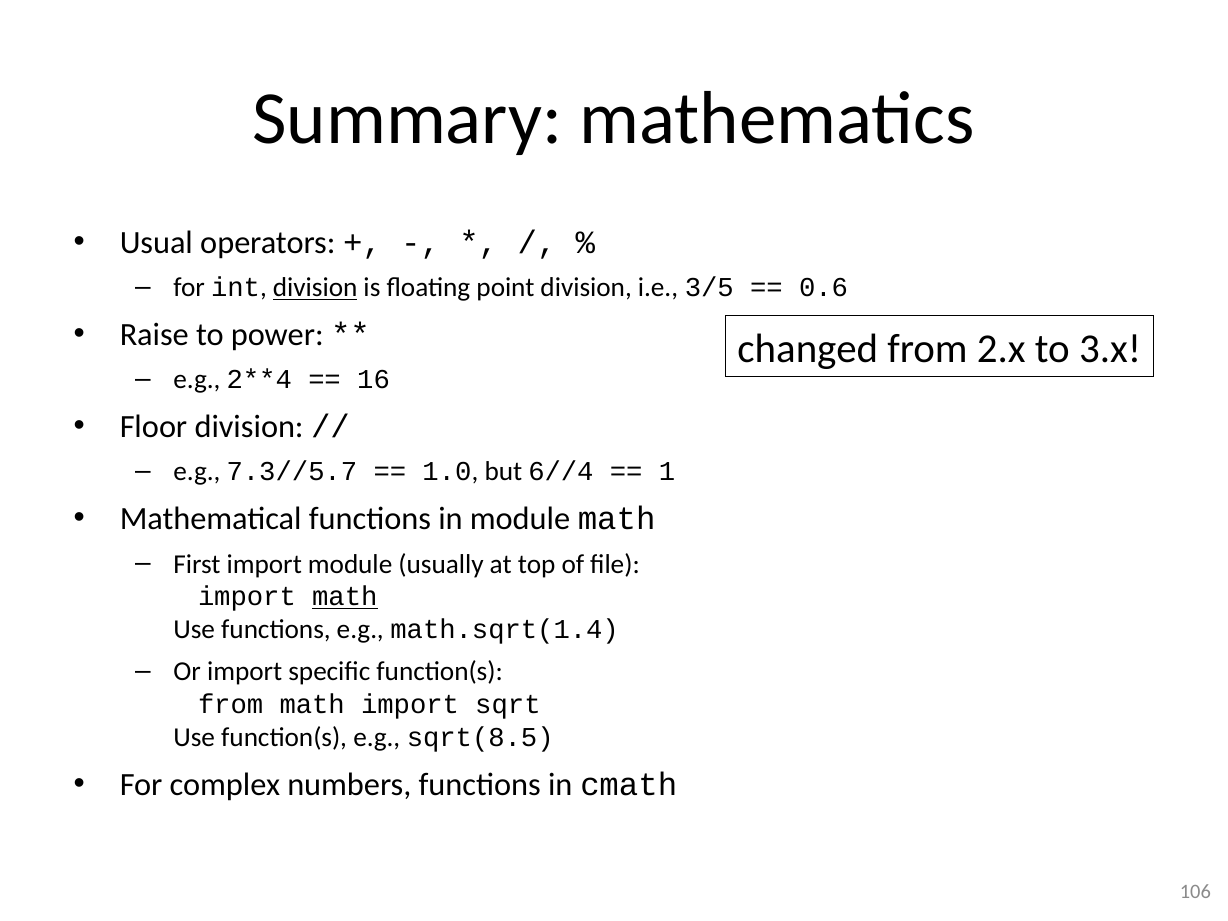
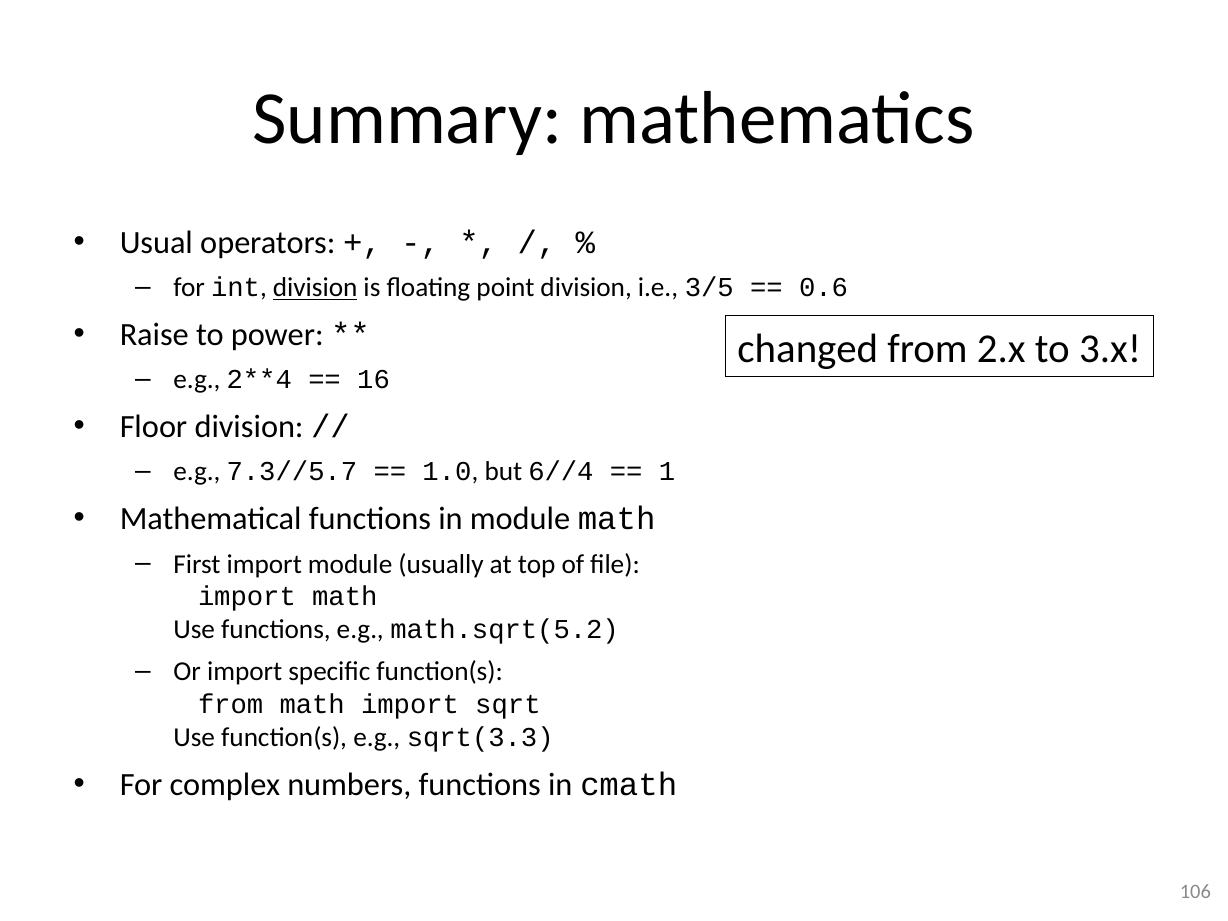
math at (345, 597) underline: present -> none
math.sqrt(1.4: math.sqrt(1.4 -> math.sqrt(5.2
sqrt(8.5: sqrt(8.5 -> sqrt(3.3
